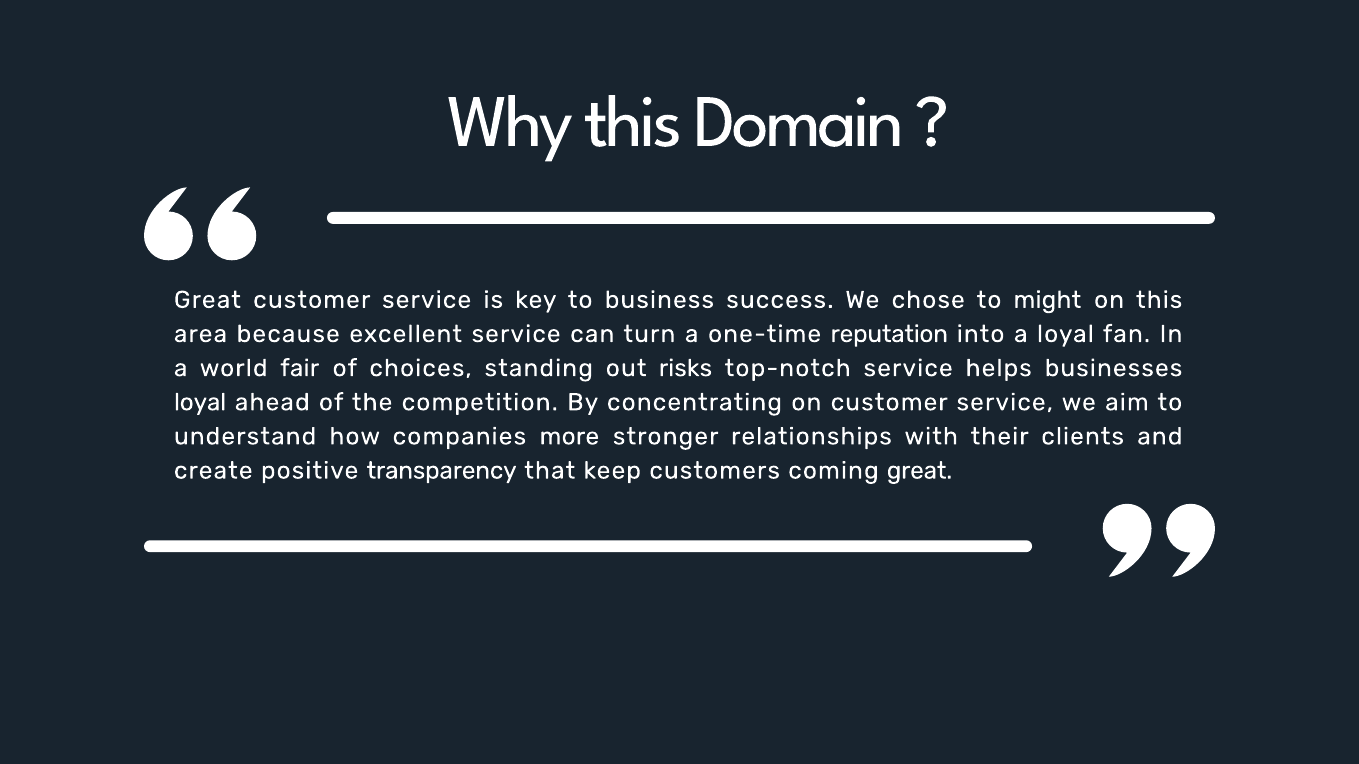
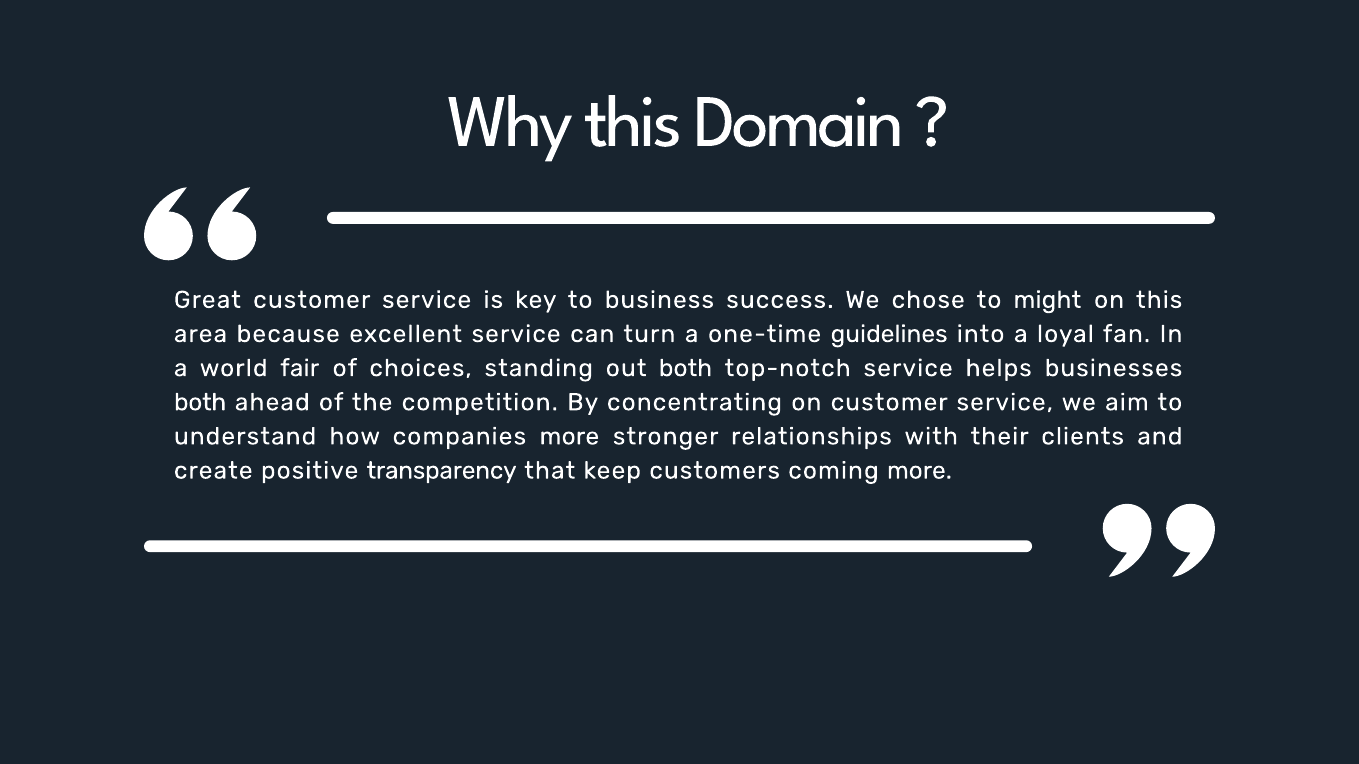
reputation: reputation -> guidelines
out risks: risks -> both
loyal at (200, 402): loyal -> both
coming great: great -> more
